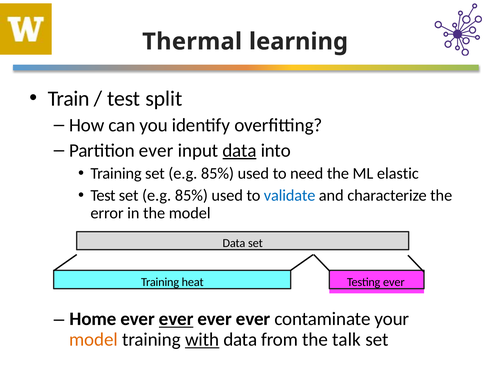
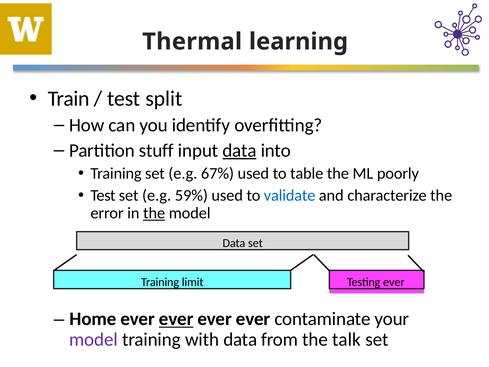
Partition ever: ever -> stuff
Training set e.g 85%: 85% -> 67%
need: need -> table
elastic: elastic -> poorly
Test set e.g 85%: 85% -> 59%
the at (154, 213) underline: none -> present
heat: heat -> limit
model at (93, 339) colour: orange -> purple
with underline: present -> none
